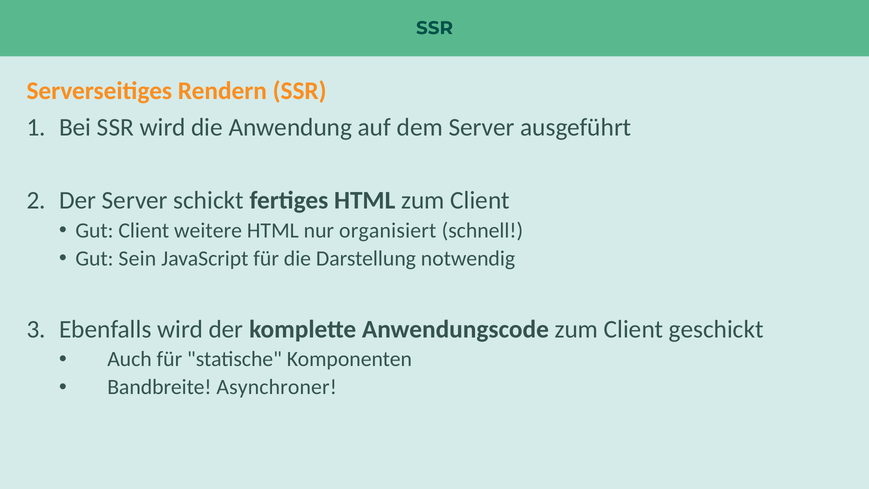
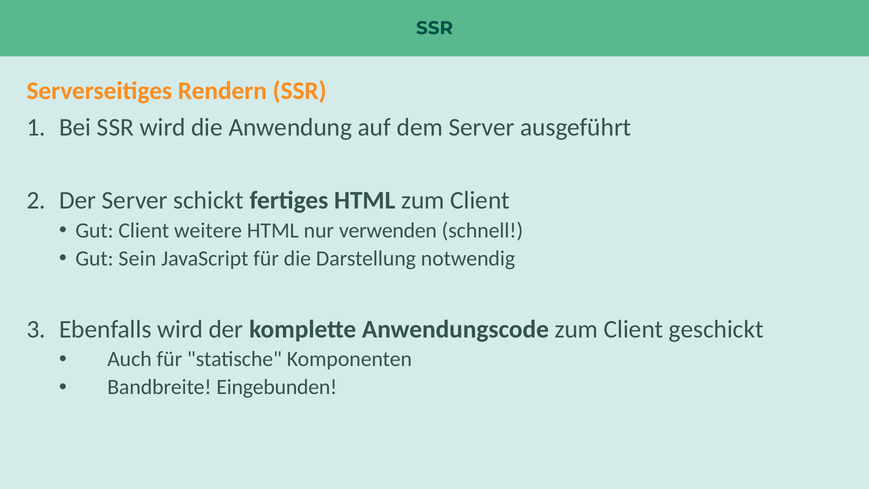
organisiert: organisiert -> verwenden
Asynchroner: Asynchroner -> Eingebunden
